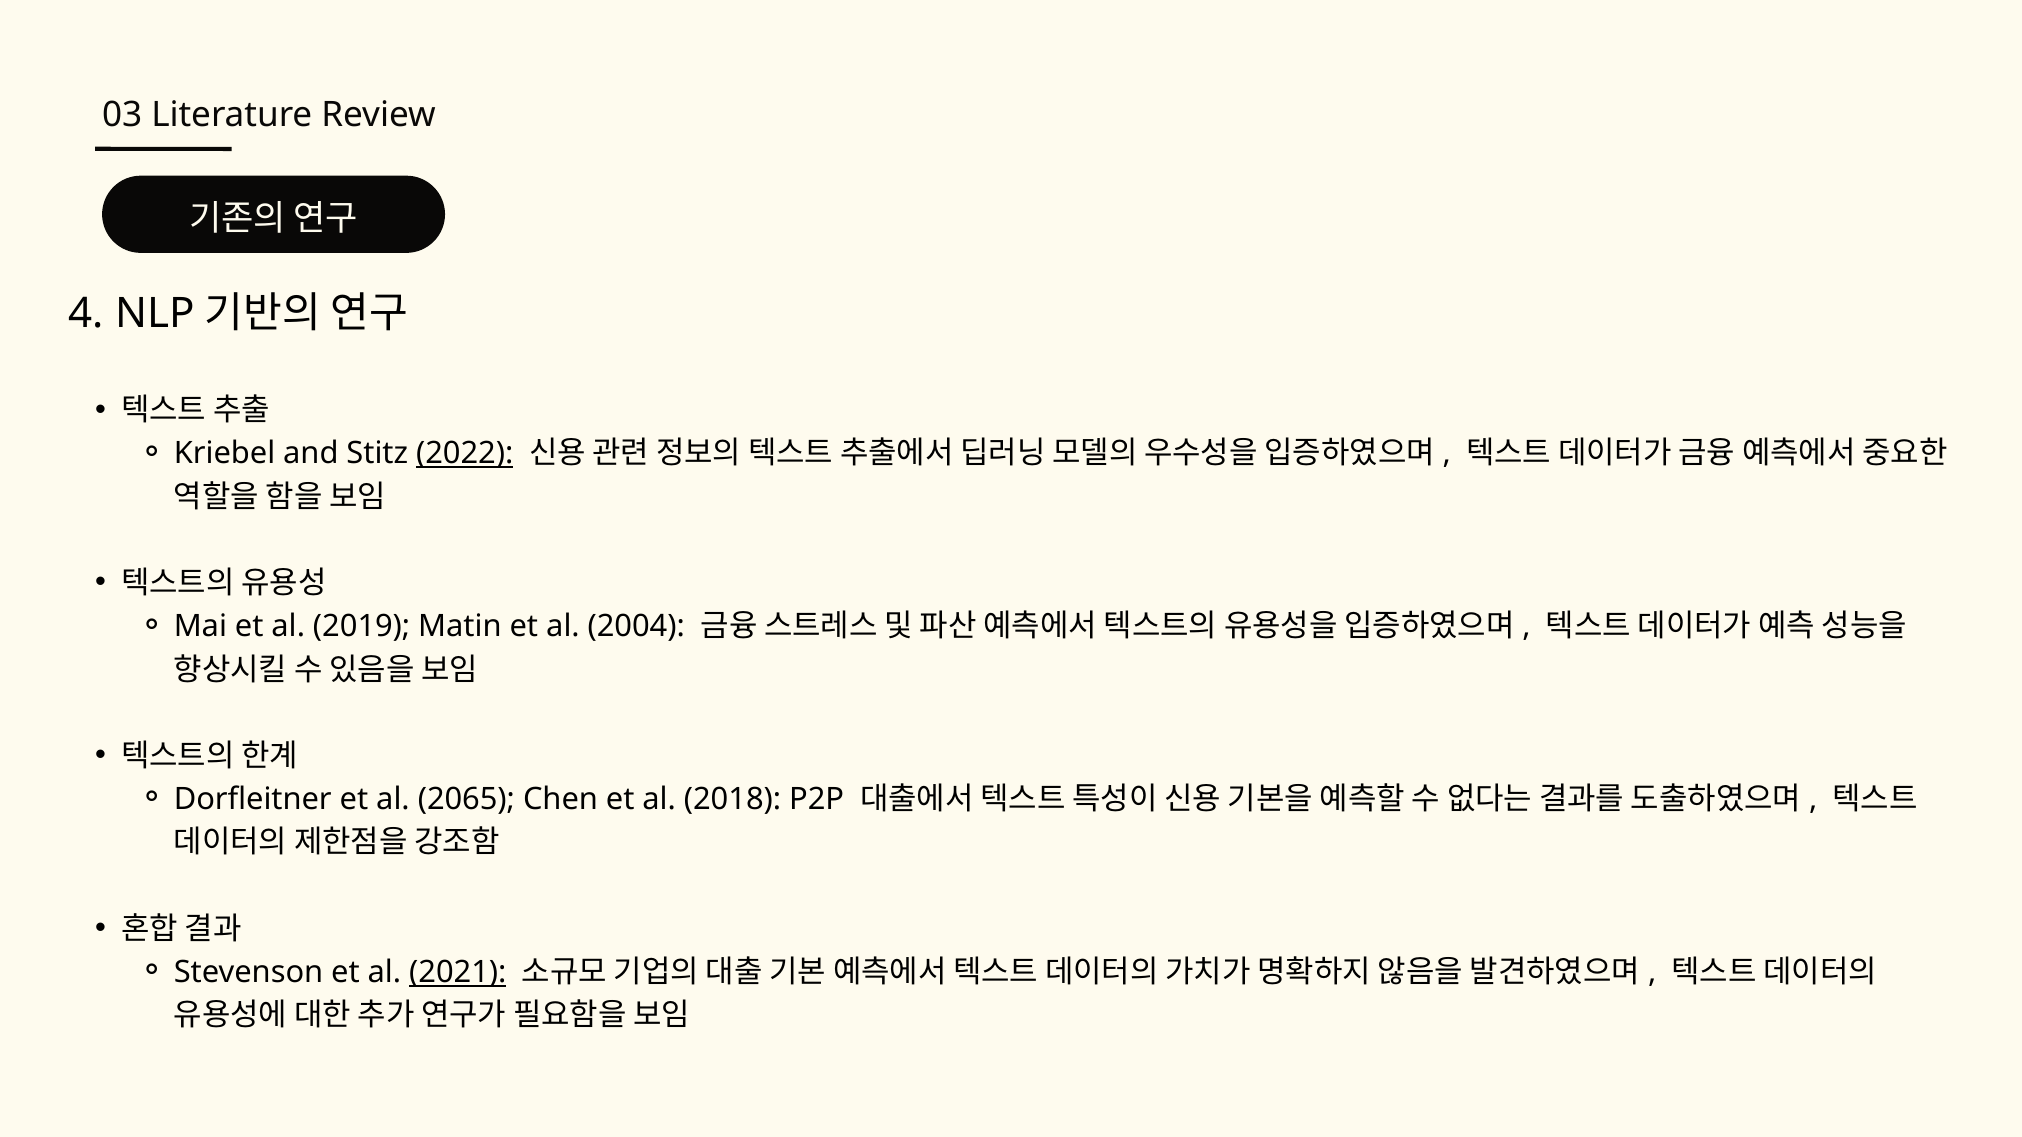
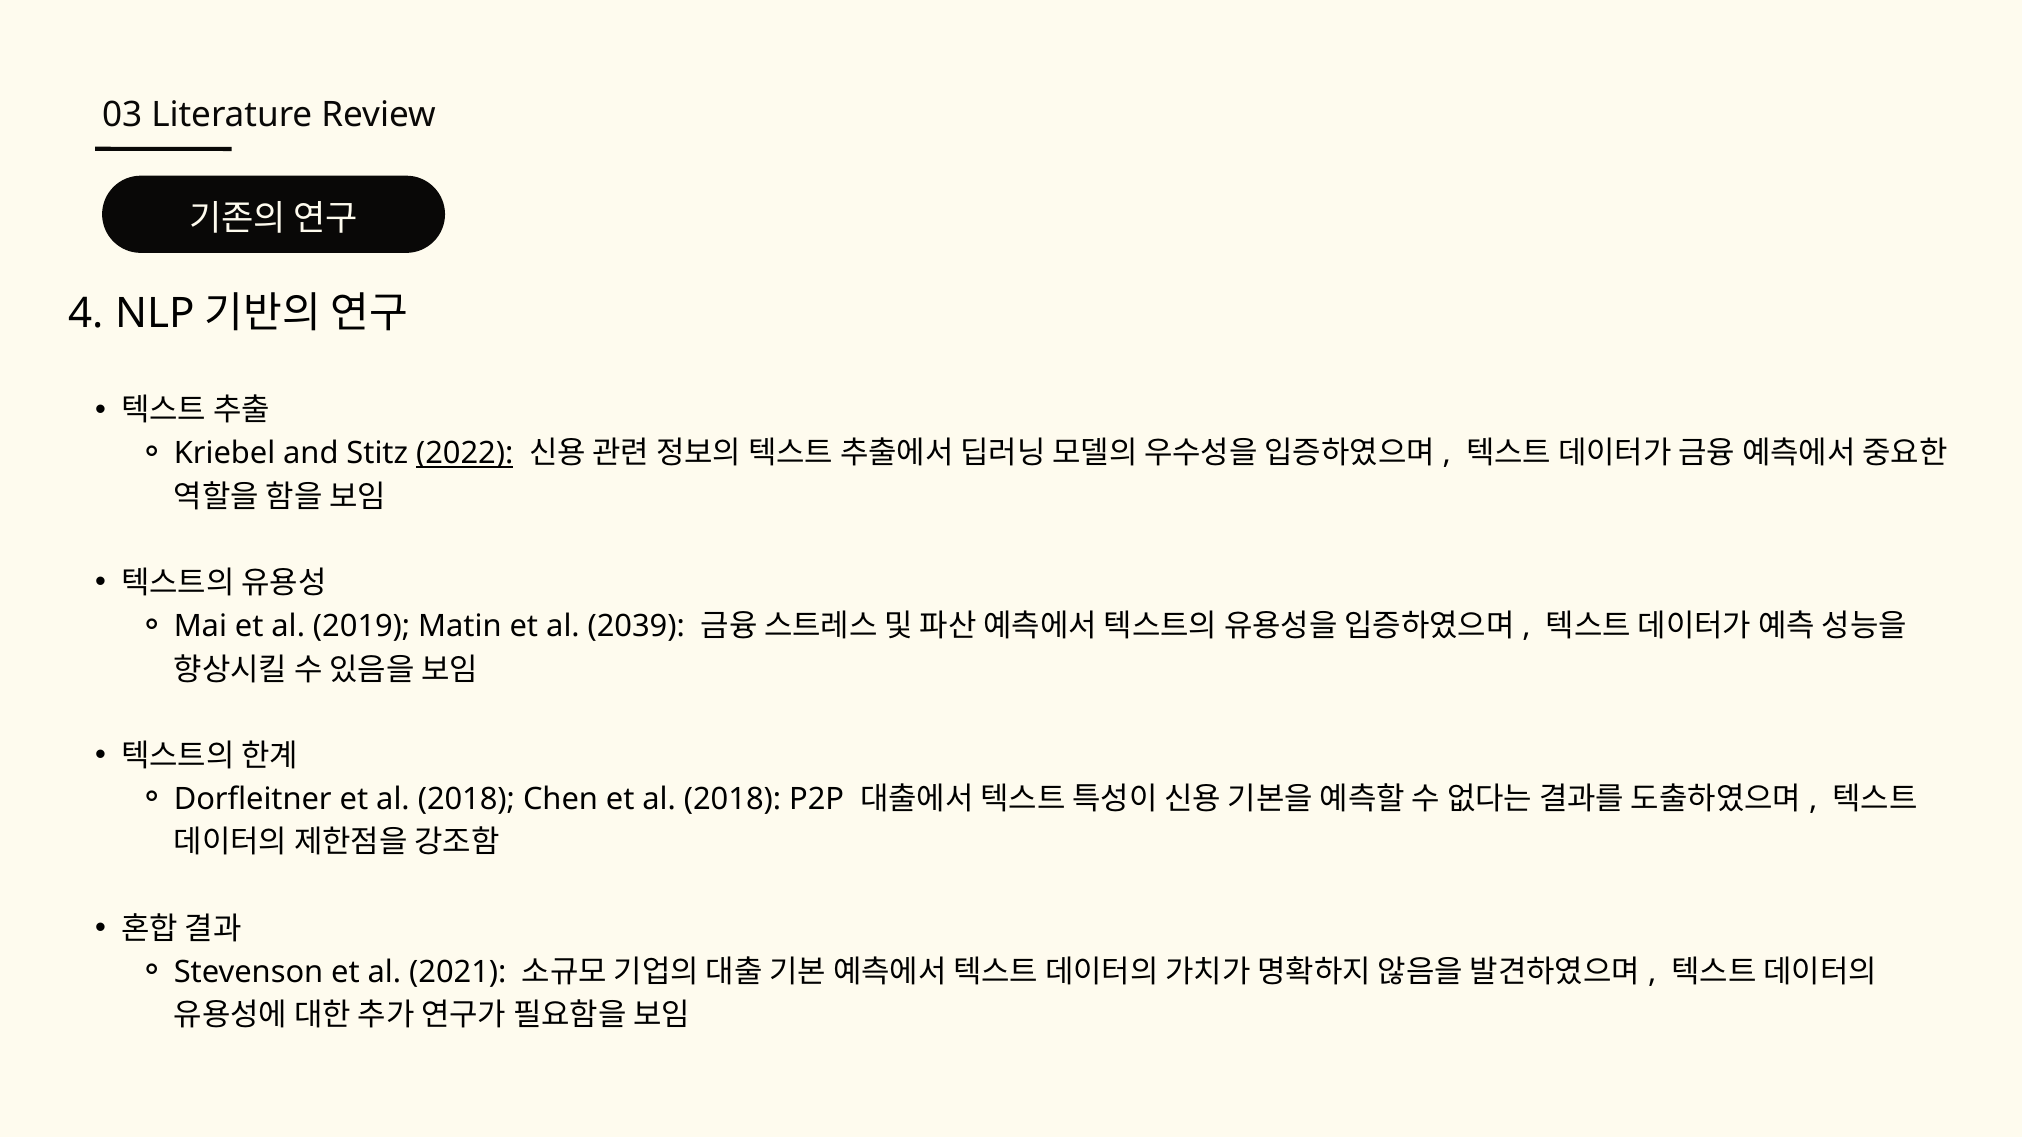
2004: 2004 -> 2039
Dorfleitner et al 2065: 2065 -> 2018
2021 underline: present -> none
